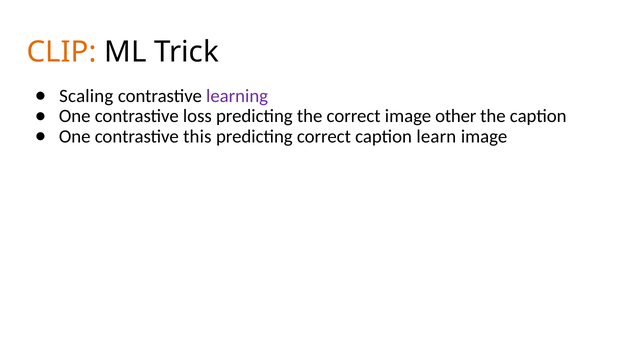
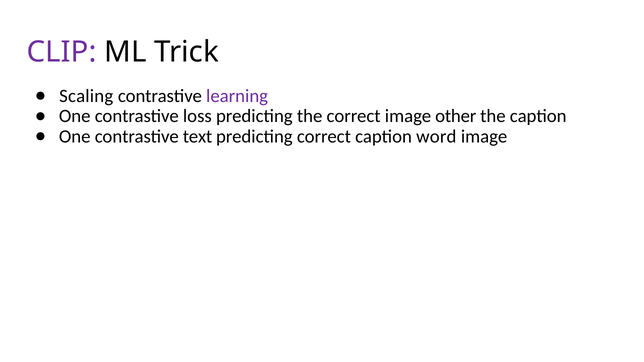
CLIP colour: orange -> purple
this: this -> text
learn: learn -> word
